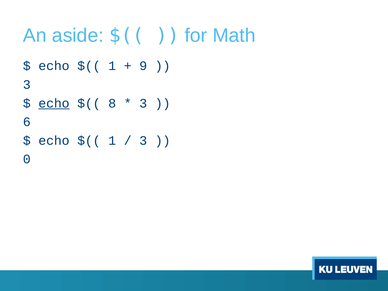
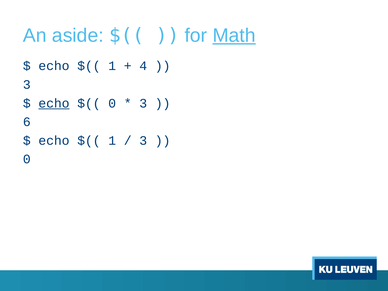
Math underline: none -> present
9: 9 -> 4
8 at (112, 103): 8 -> 0
